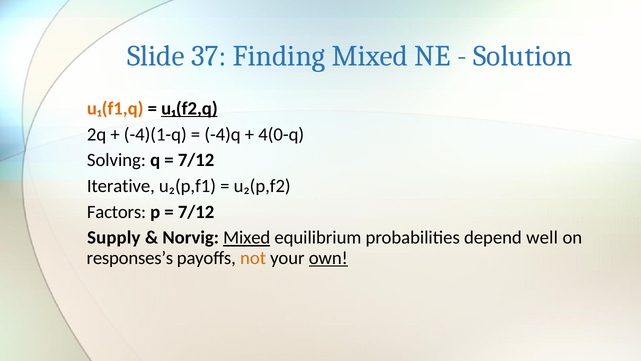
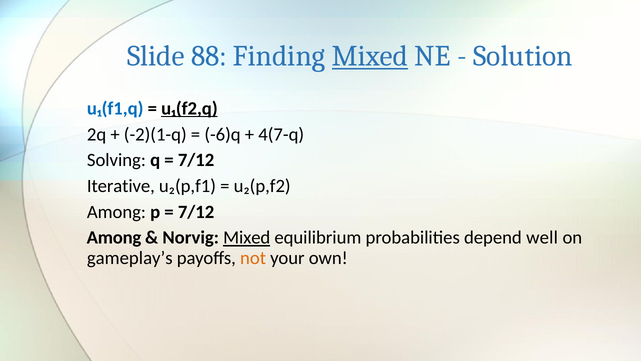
37: 37 -> 88
Mixed at (370, 56) underline: none -> present
u₁(f1,q colour: orange -> blue
-4)(1-q: -4)(1-q -> -2)(1-q
-4)q: -4)q -> -6)q
4(0-q: 4(0-q -> 4(7-q
Factors at (116, 212): Factors -> Among
Supply at (114, 237): Supply -> Among
responses’s: responses’s -> gameplay’s
own underline: present -> none
